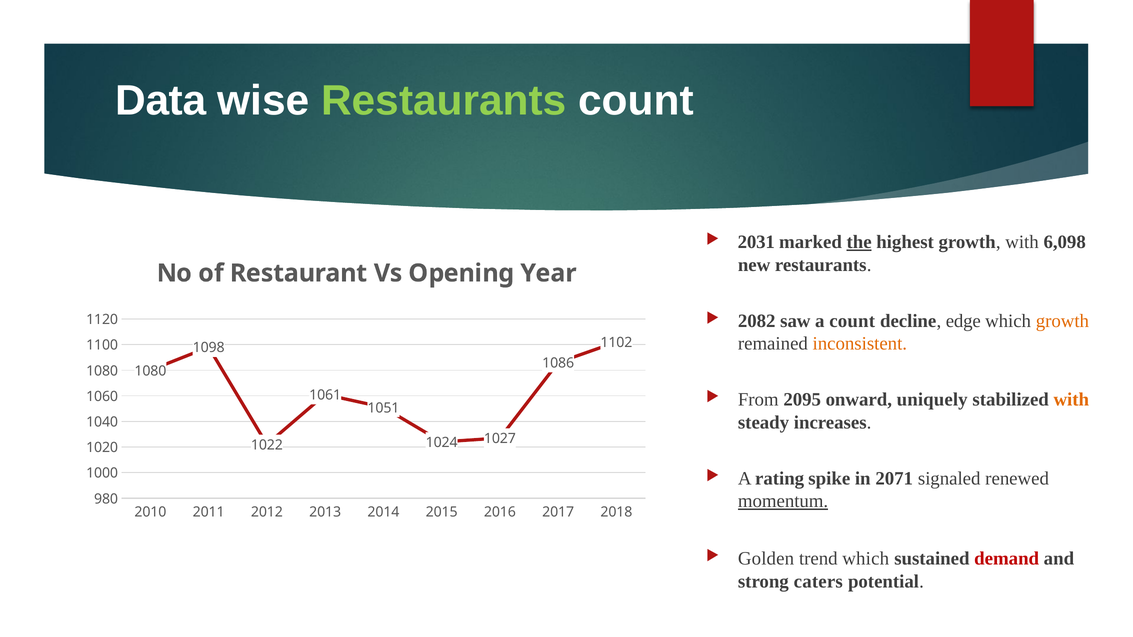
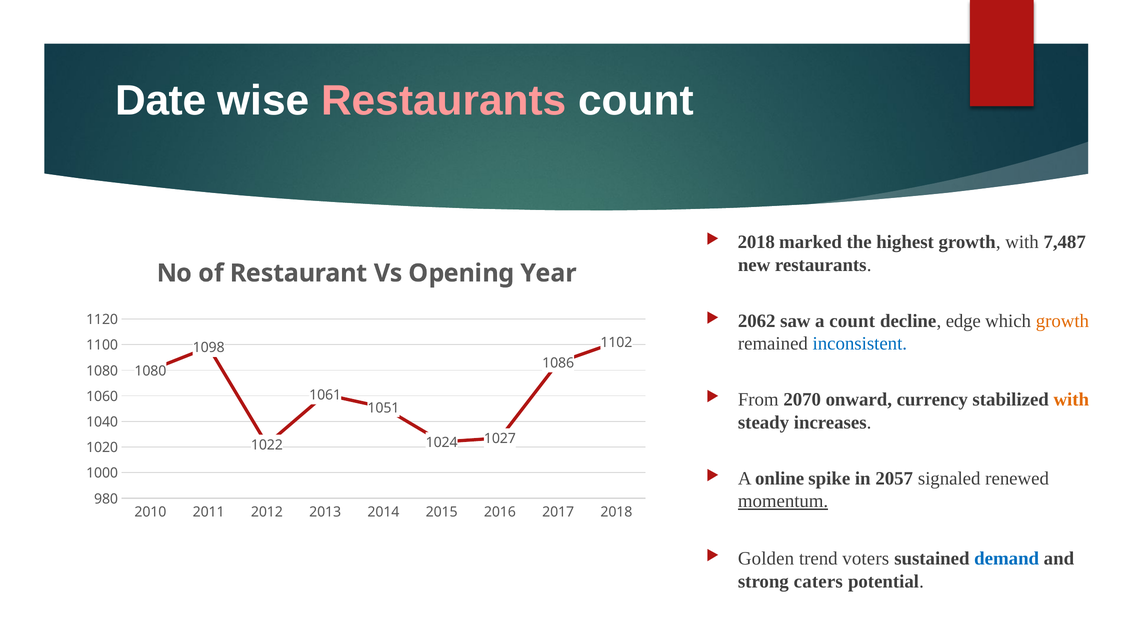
Data: Data -> Date
Restaurants at (444, 101) colour: light green -> pink
2031 at (756, 242): 2031 -> 2018
the underline: present -> none
6,098: 6,098 -> 7,487
2082: 2082 -> 2062
inconsistent colour: orange -> blue
2095: 2095 -> 2070
uniquely: uniquely -> currency
rating: rating -> online
2071: 2071 -> 2057
trend which: which -> voters
demand colour: red -> blue
